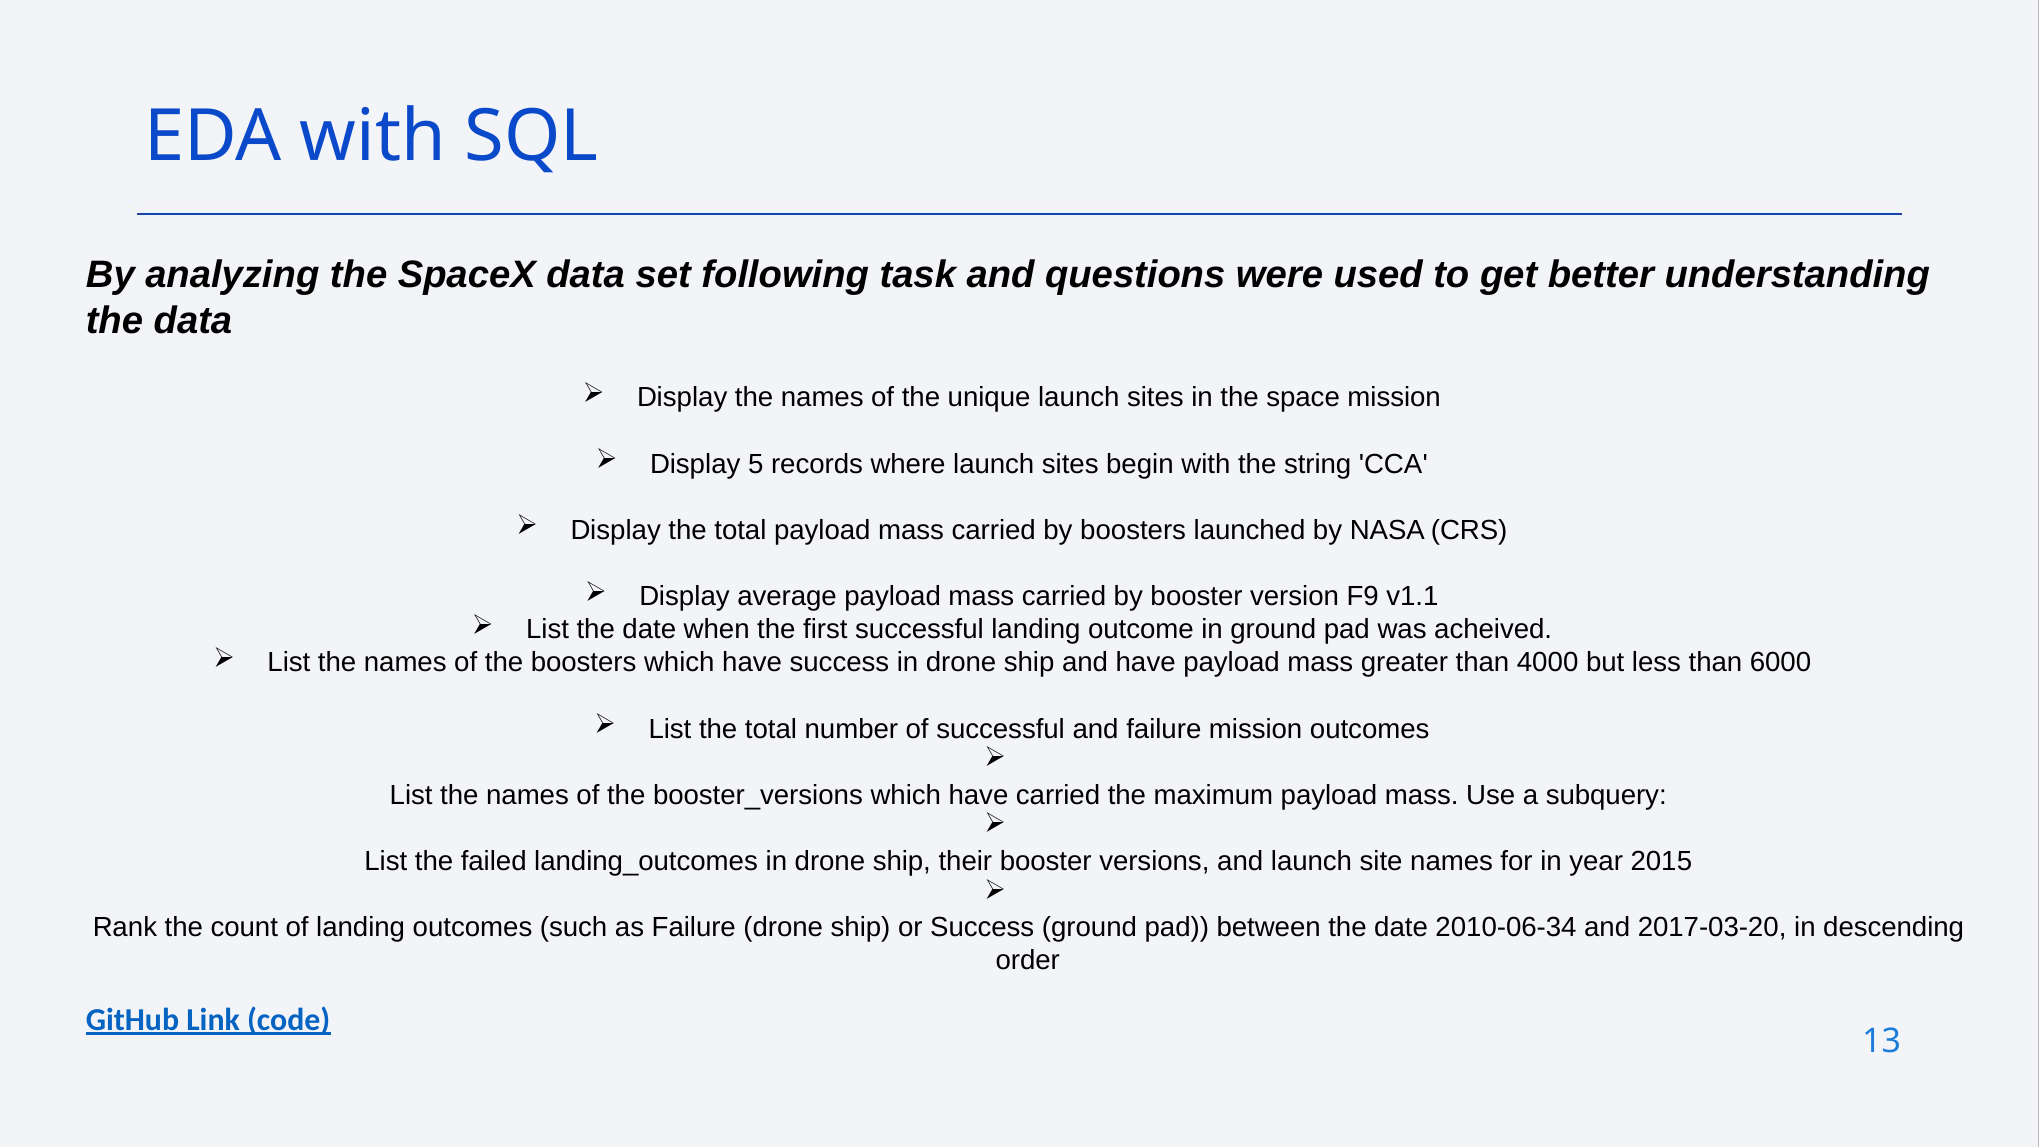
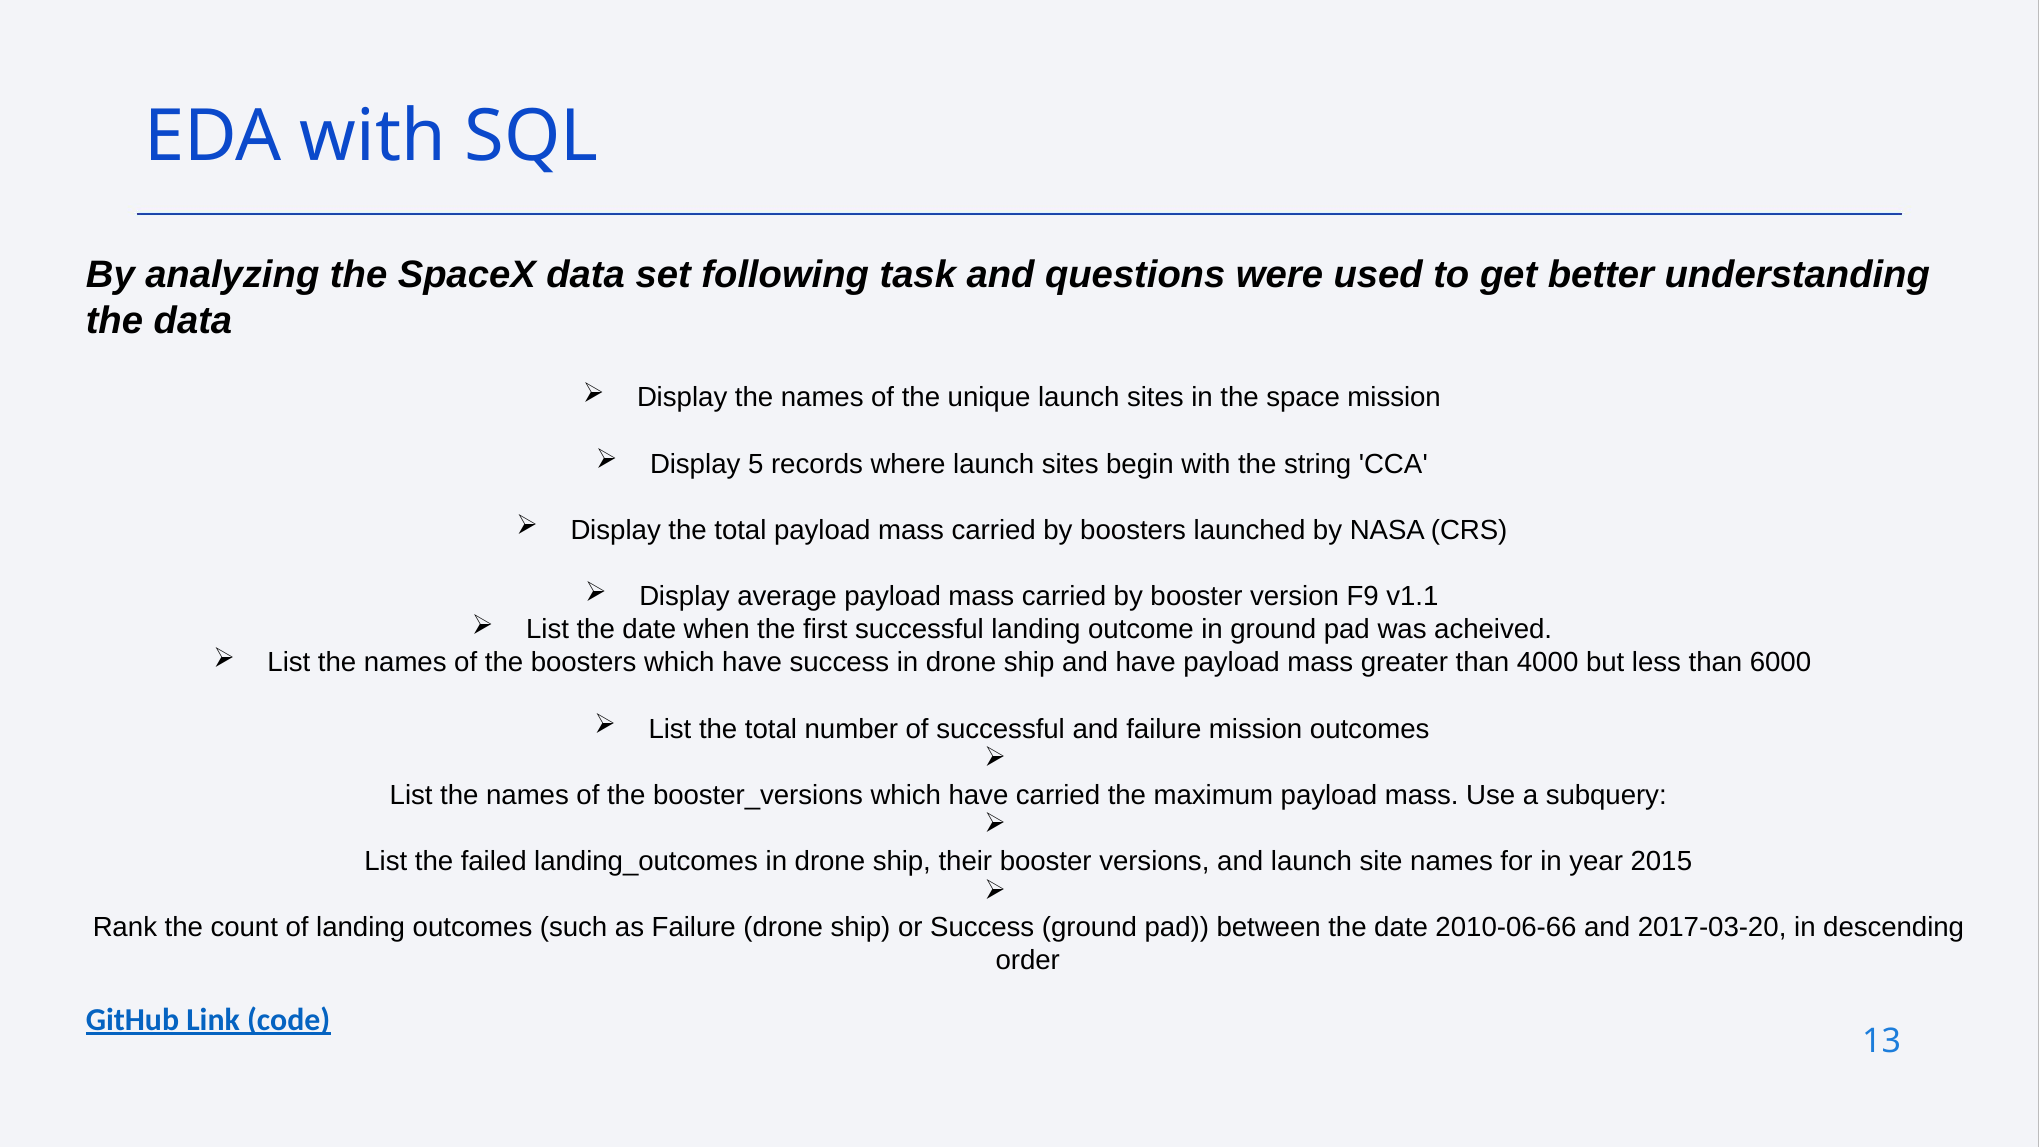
2010-06-34: 2010-06-34 -> 2010-06-66
